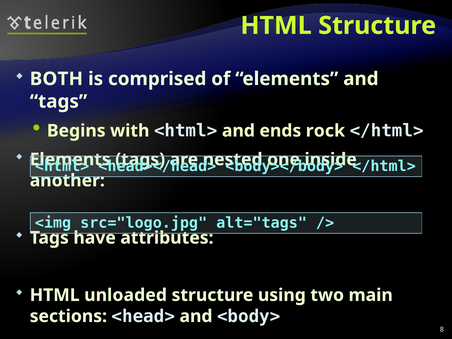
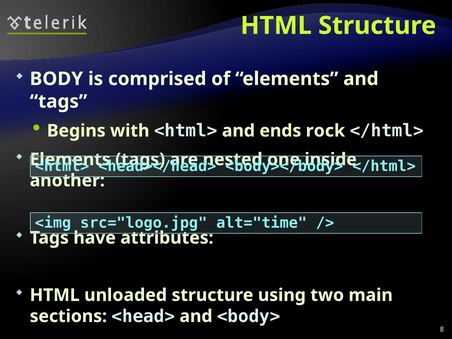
BOTH: BOTH -> BODY
alt="tags: alt="tags -> alt="time
